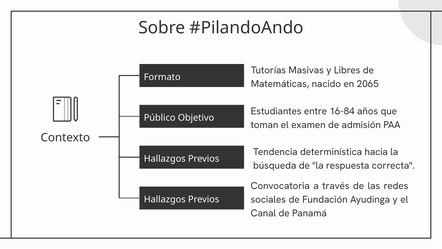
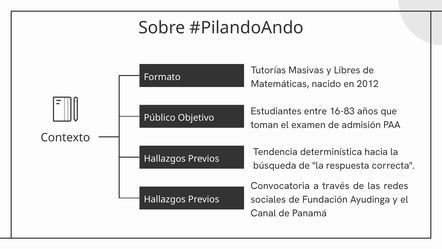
2065: 2065 -> 2012
16-84: 16-84 -> 16-83
